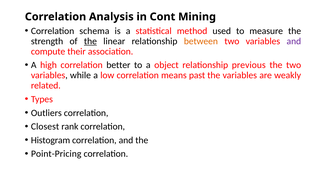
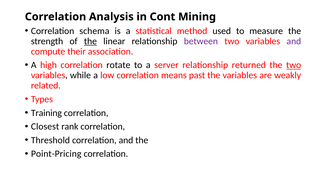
between colour: orange -> purple
better: better -> rotate
object: object -> server
previous: previous -> returned
two at (294, 65) underline: none -> present
Outliers: Outliers -> Training
Histogram: Histogram -> Threshold
